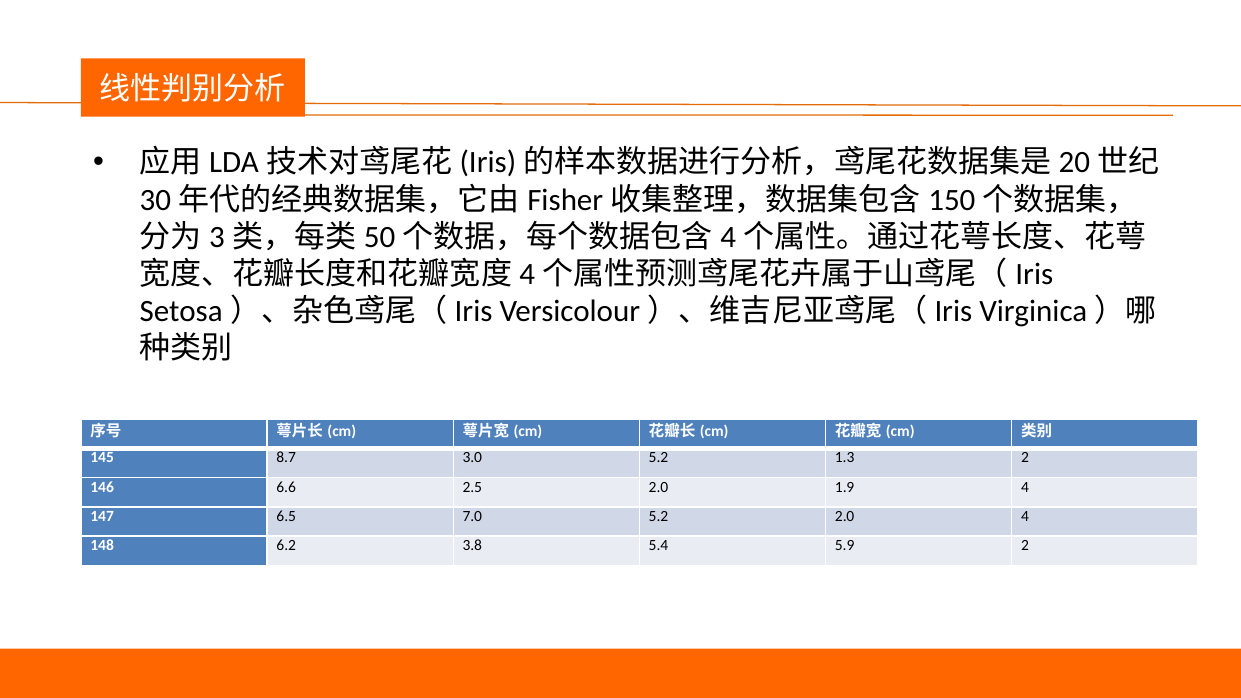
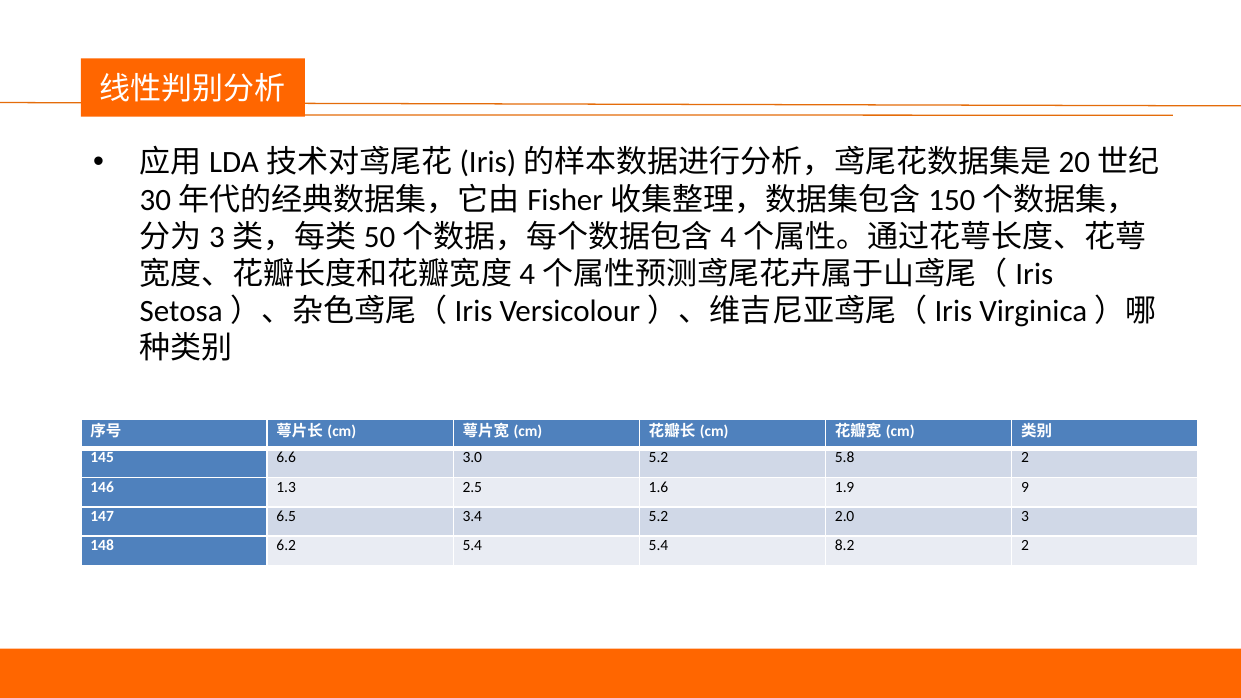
8.7: 8.7 -> 6.6
1.3: 1.3 -> 5.8
6.6: 6.6 -> 1.3
2.5 2.0: 2.0 -> 1.6
1.9 4: 4 -> 9
7.0: 7.0 -> 3.4
2.0 4: 4 -> 3
6.2 3.8: 3.8 -> 5.4
5.9: 5.9 -> 8.2
